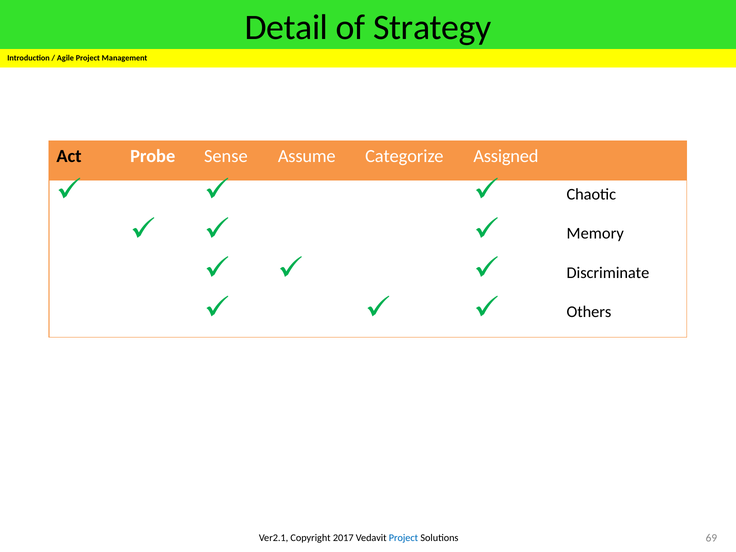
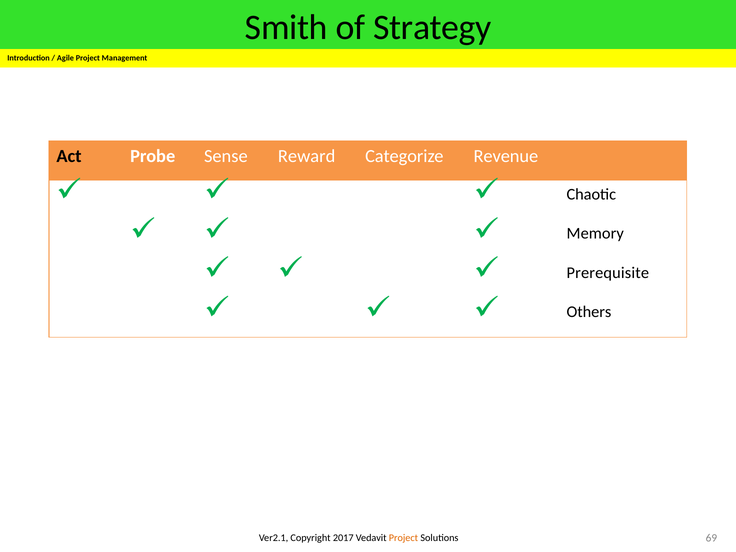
Detail: Detail -> Smith
Assume: Assume -> Reward
Assigned: Assigned -> Revenue
Discriminate: Discriminate -> Prerequisite
Project at (403, 538) colour: blue -> orange
